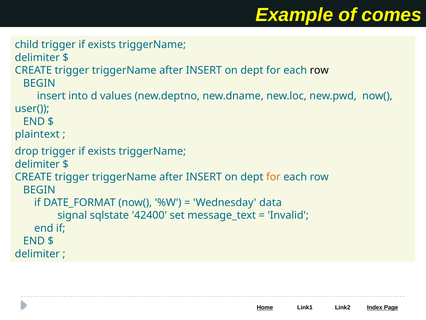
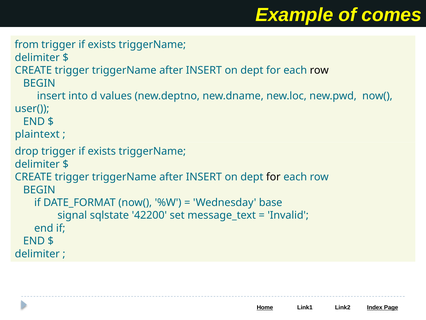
child: child -> from
for at (273, 177) colour: orange -> black
data: data -> base
42400: 42400 -> 42200
